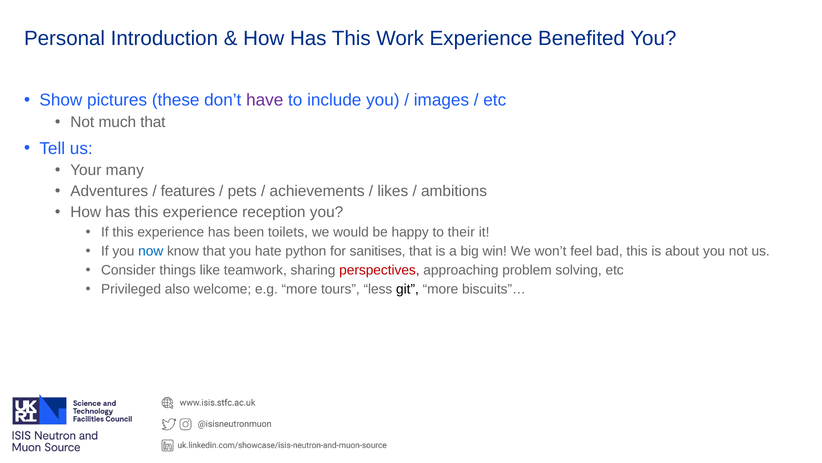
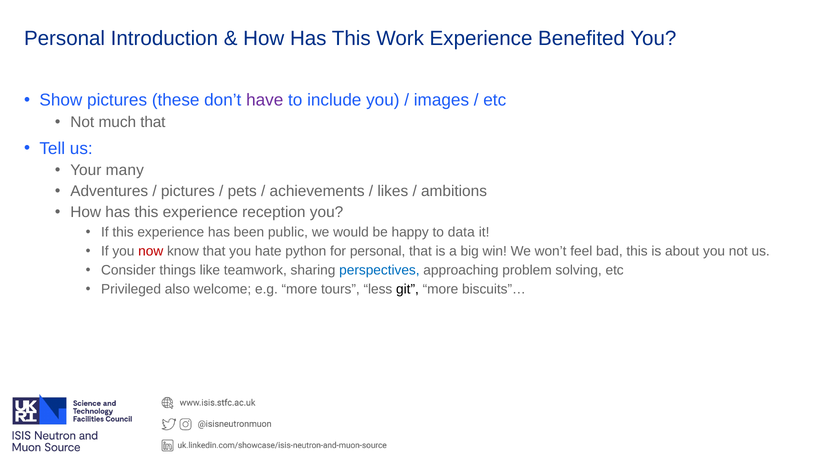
features at (188, 191): features -> pictures
toilets: toilets -> public
their: their -> data
now colour: blue -> red
for sanitises: sanitises -> personal
perspectives colour: red -> blue
